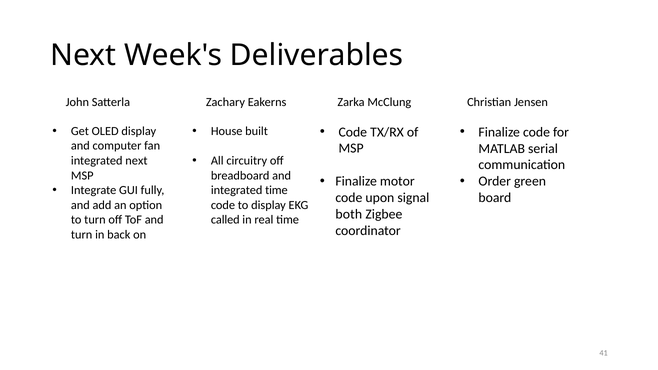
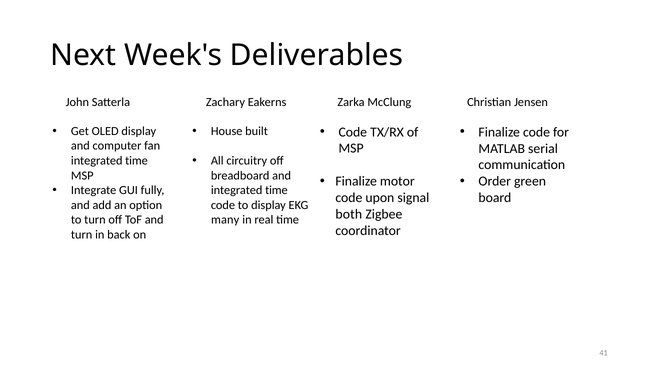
next at (136, 161): next -> time
called: called -> many
